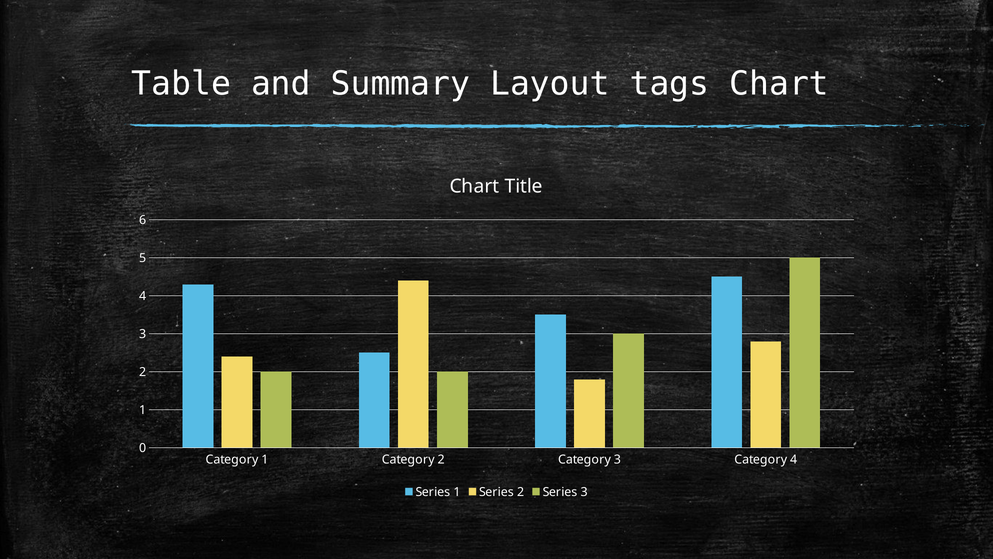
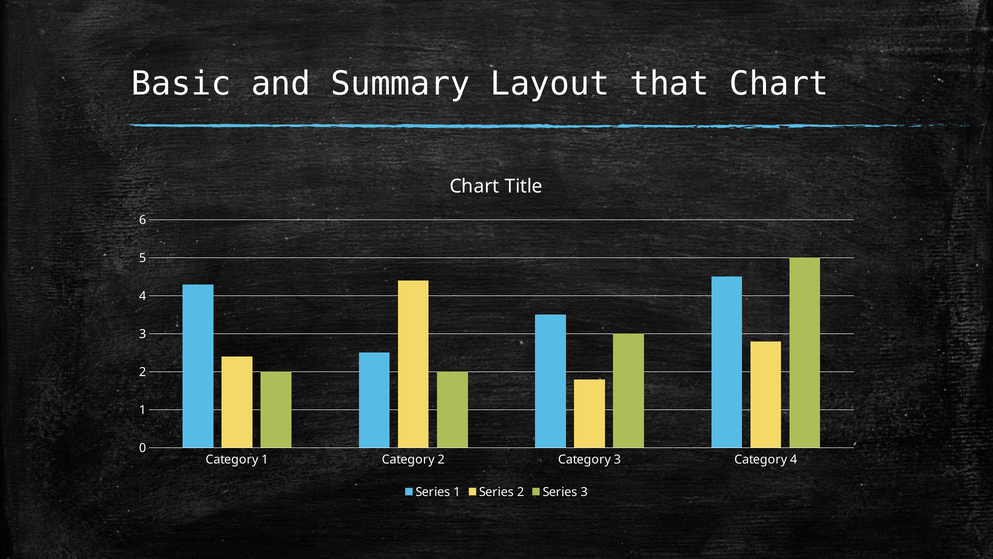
Table: Table -> Basic
tags: tags -> that
